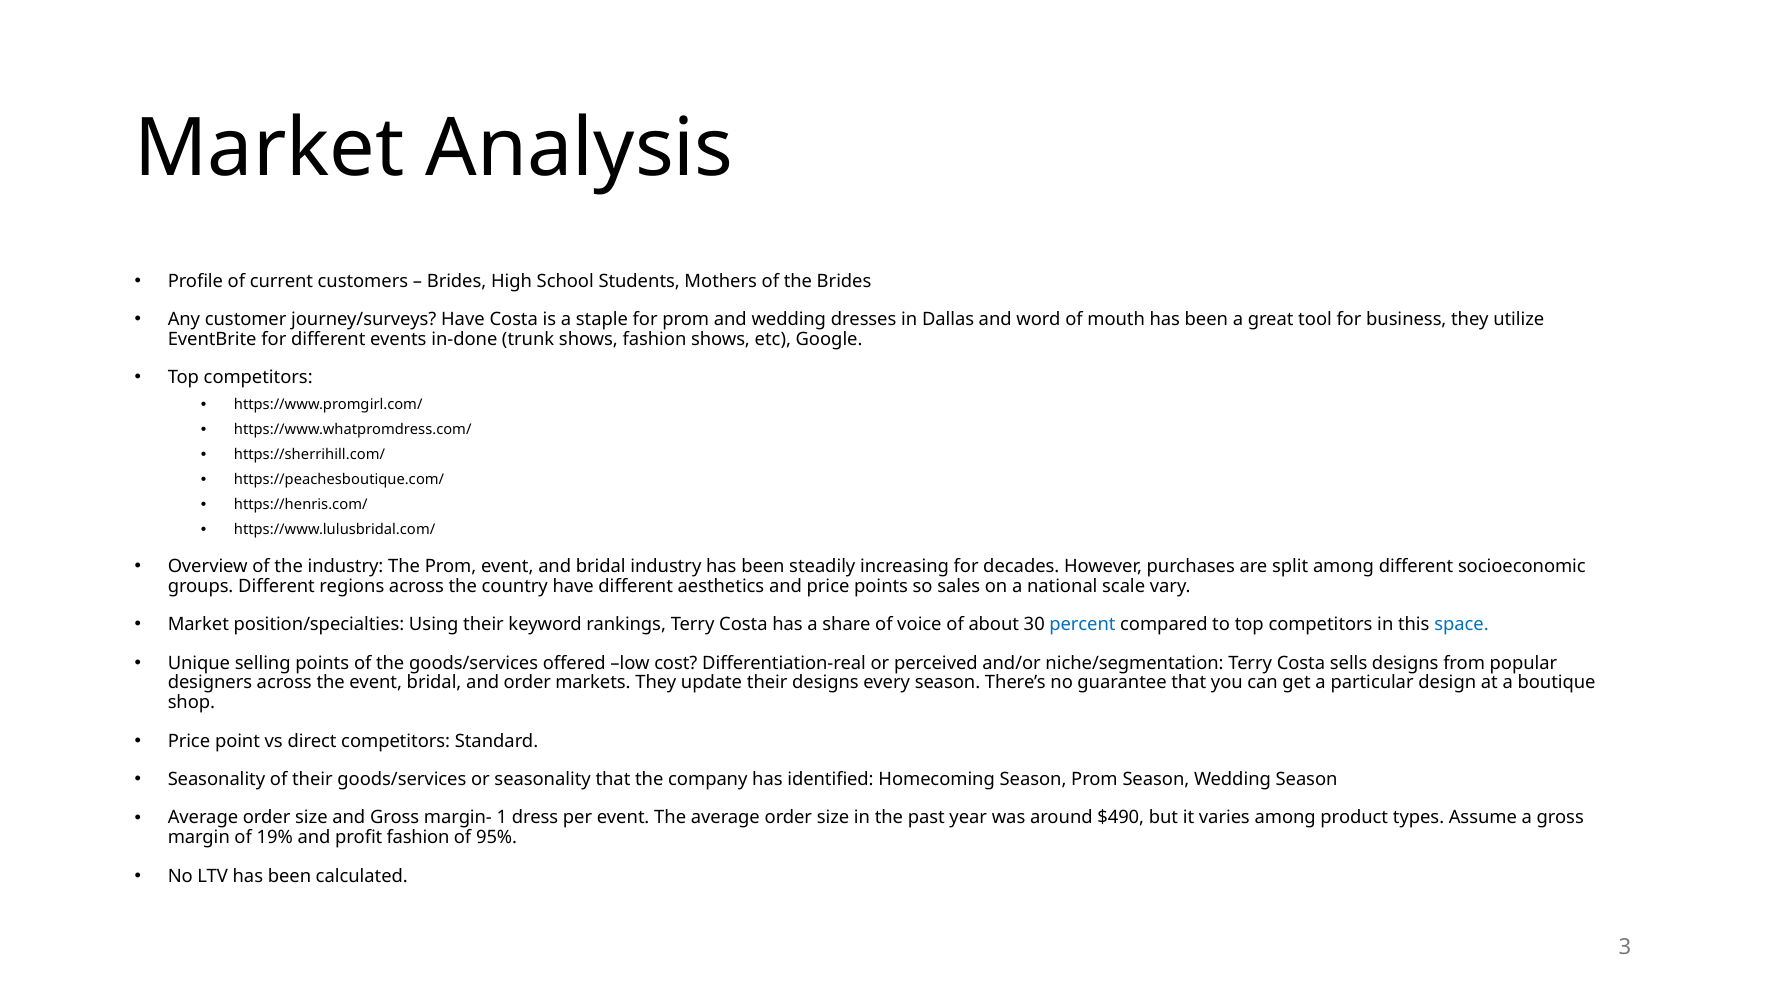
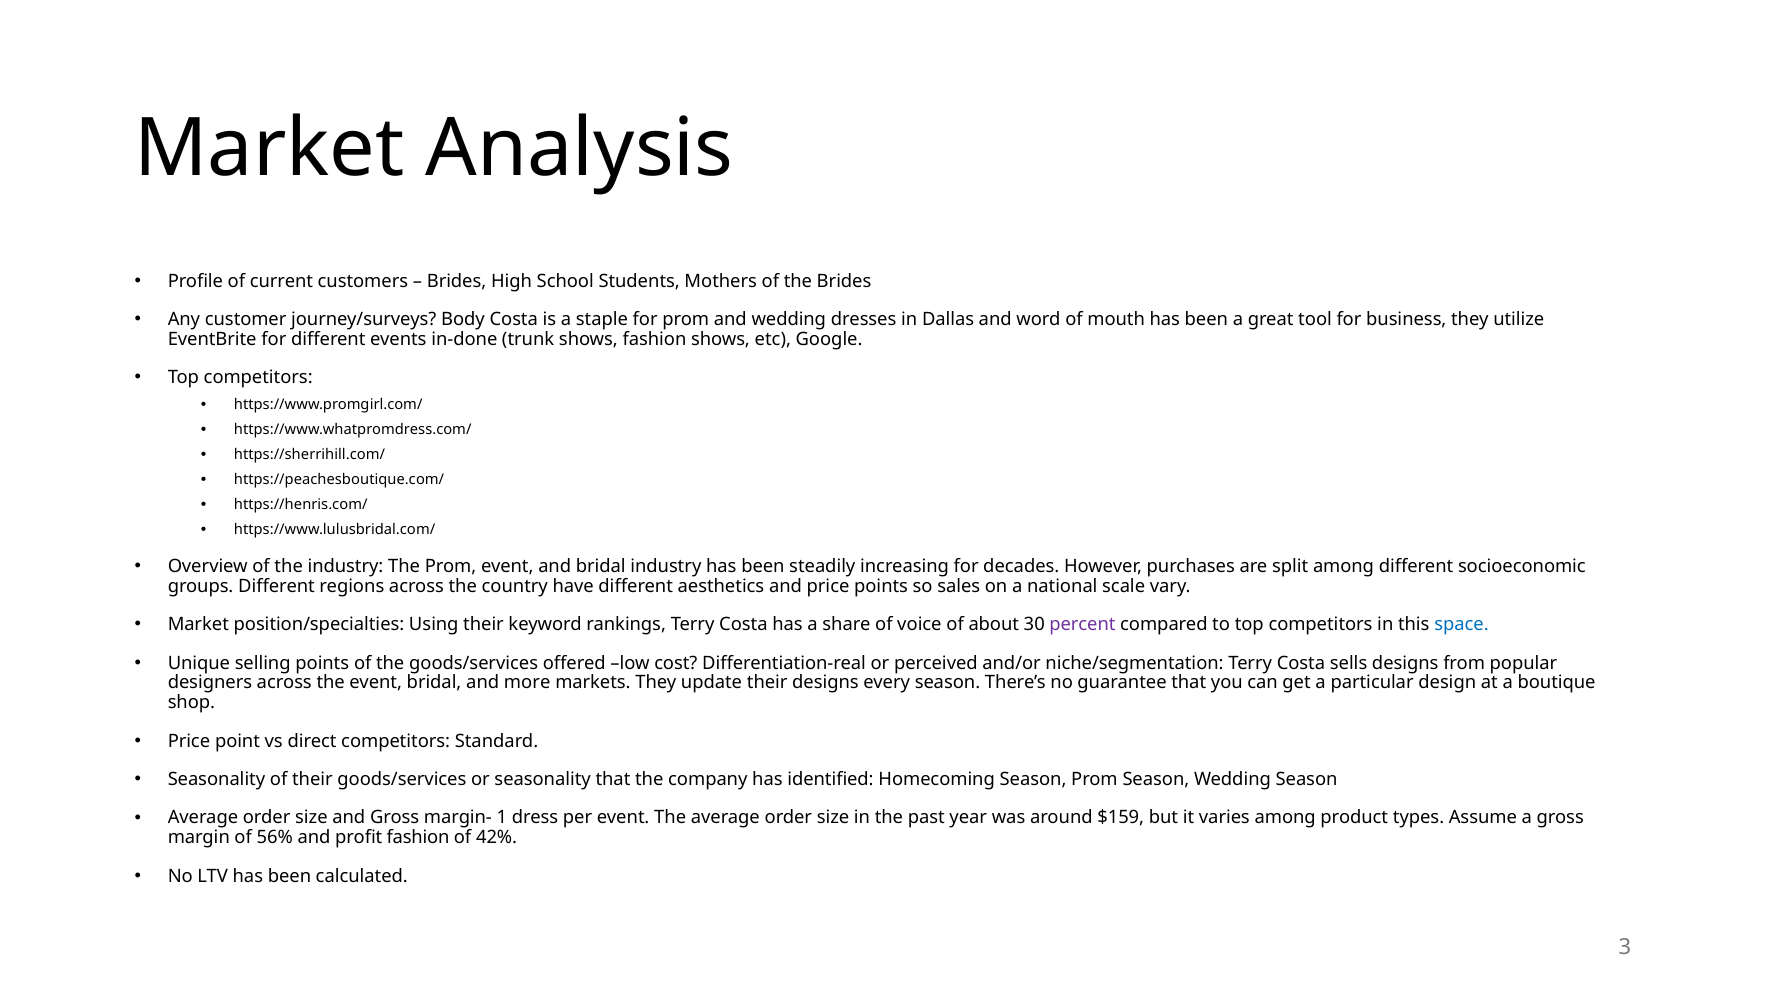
journey/surveys Have: Have -> Body
percent colour: blue -> purple
and order: order -> more
$490: $490 -> $159
19%: 19% -> 56%
95%: 95% -> 42%
